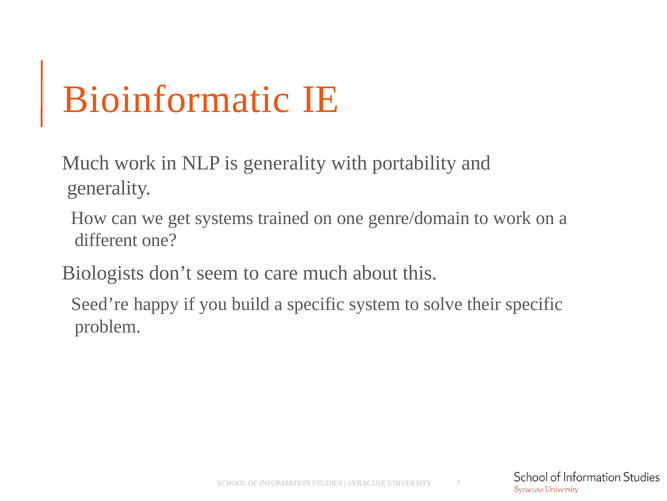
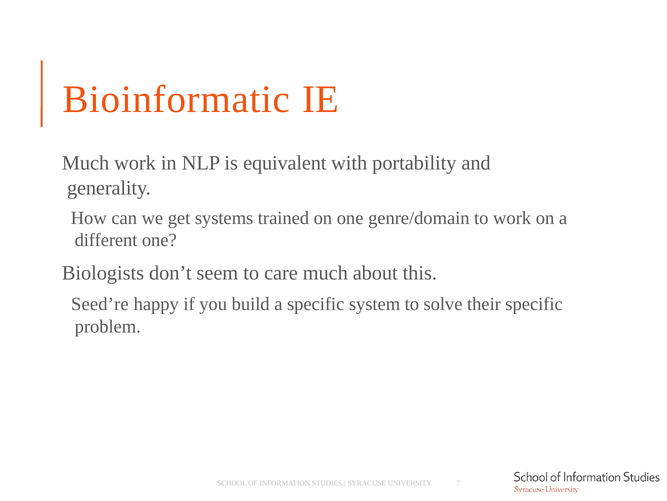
is generality: generality -> equivalent
